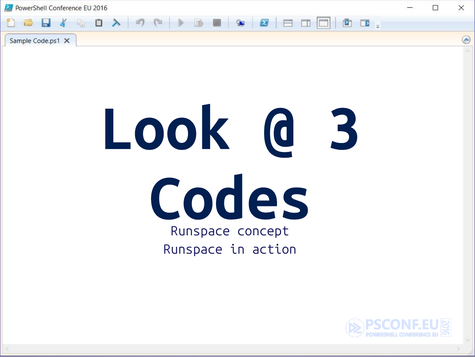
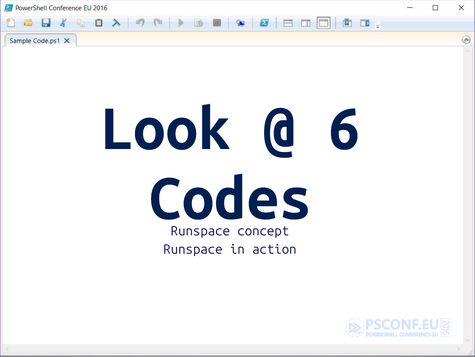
3: 3 -> 6
